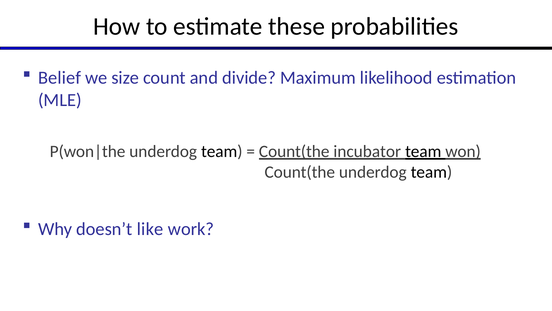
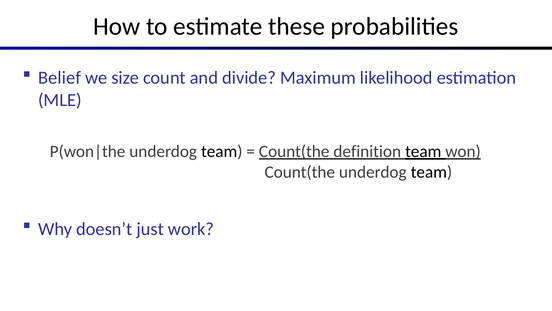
incubator: incubator -> definition
like: like -> just
